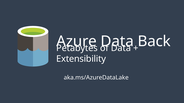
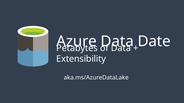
Back: Back -> Date
